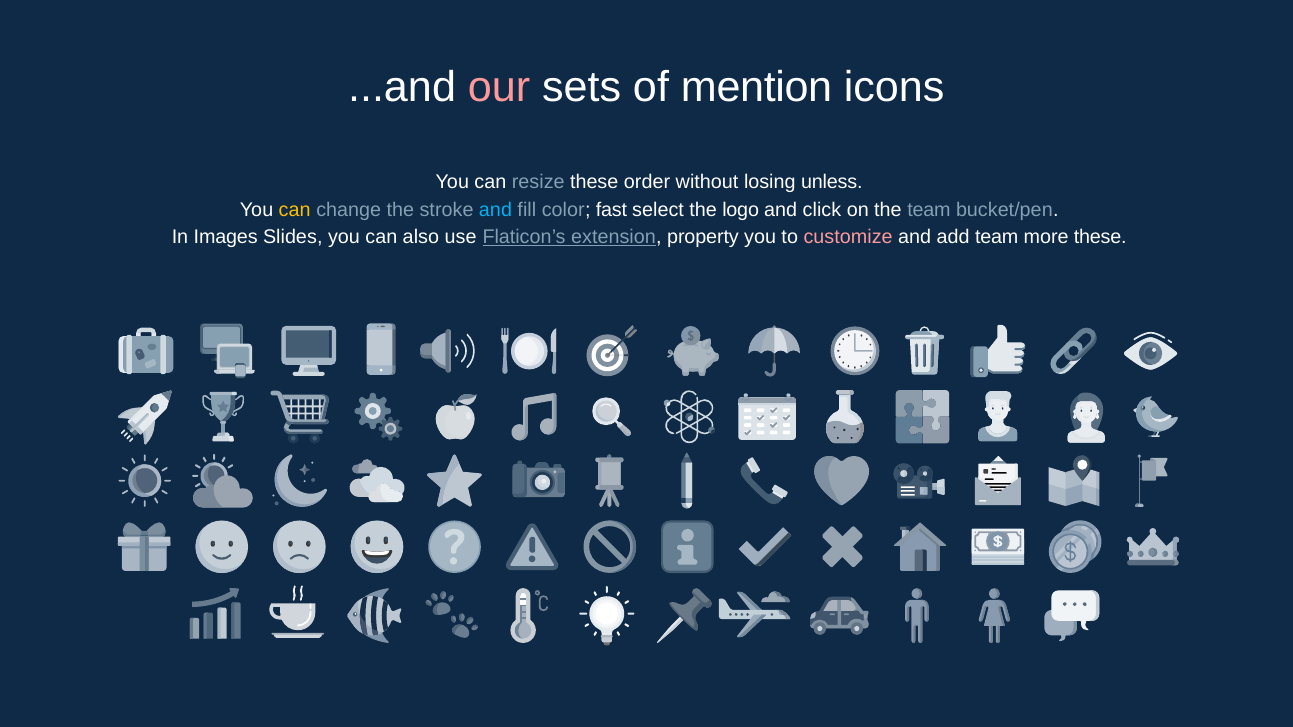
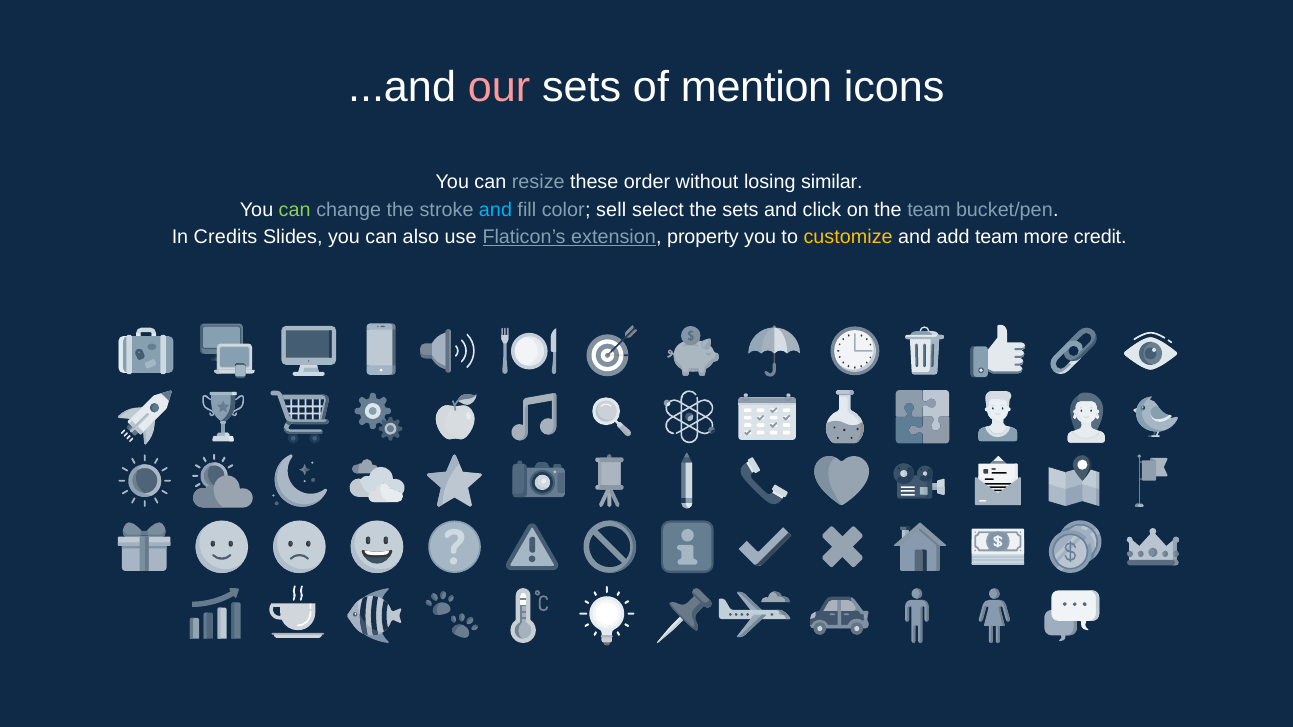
unless: unless -> similar
can at (295, 210) colour: yellow -> light green
fast: fast -> sell
the logo: logo -> sets
Images: Images -> Credits
customize colour: pink -> yellow
more these: these -> credit
